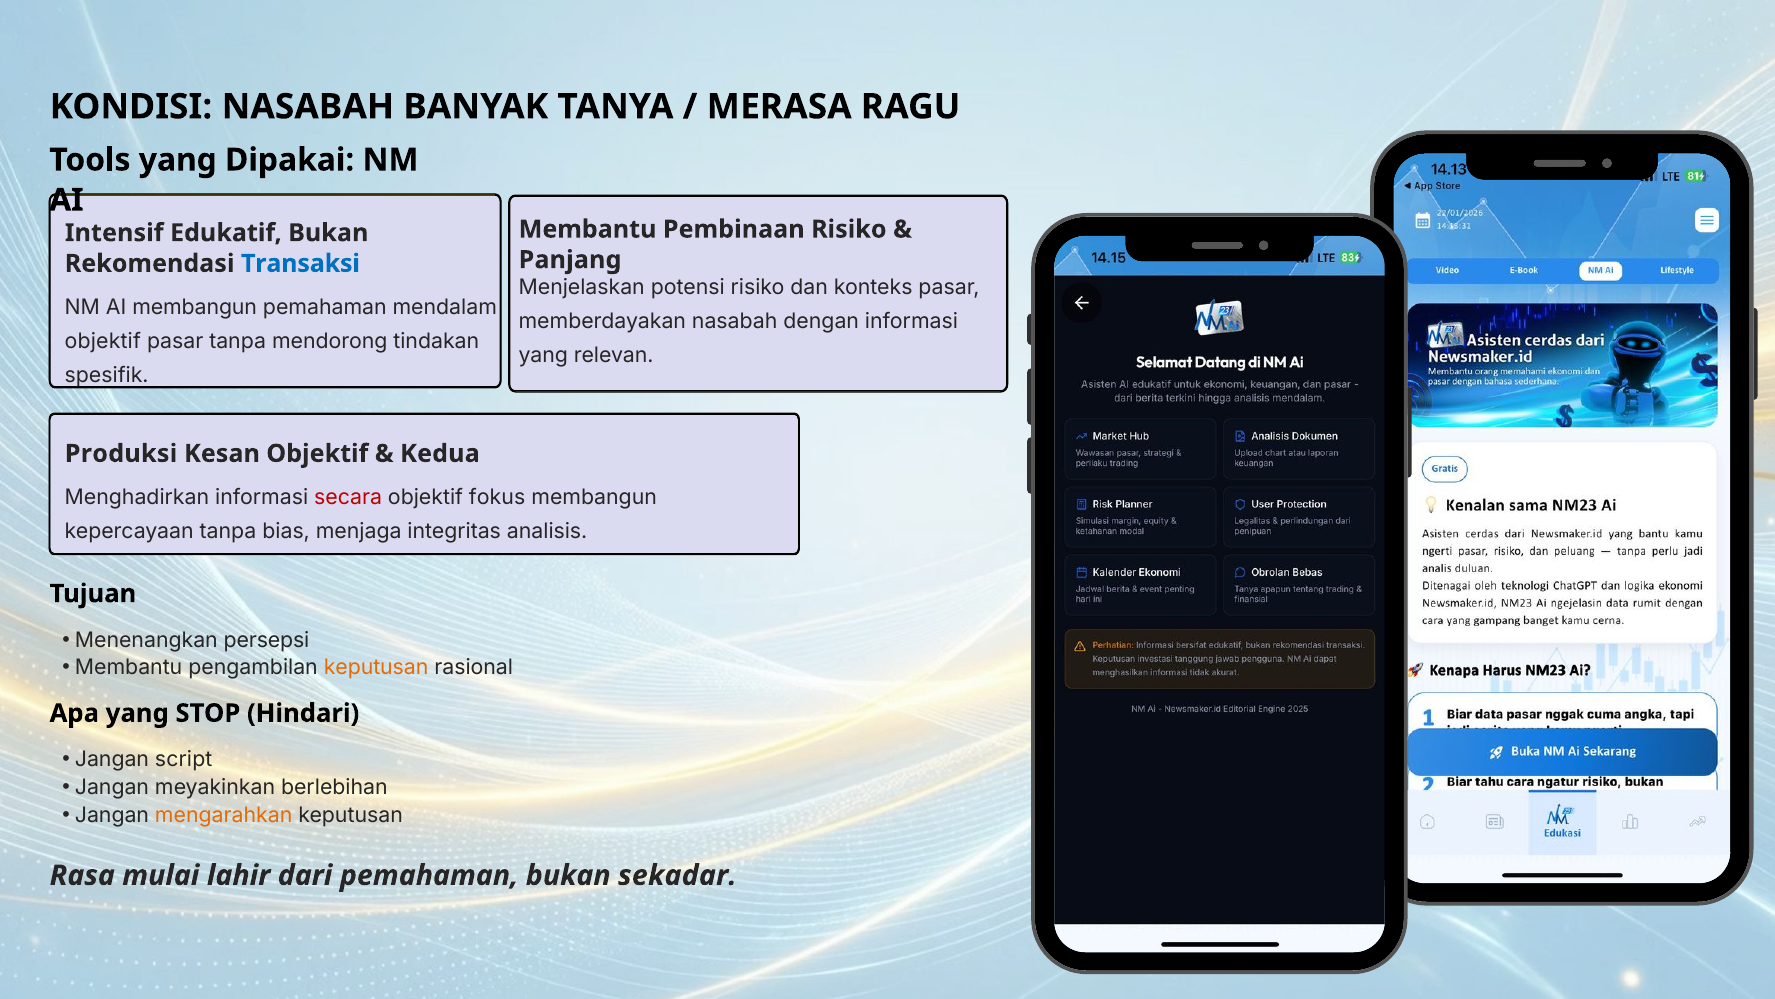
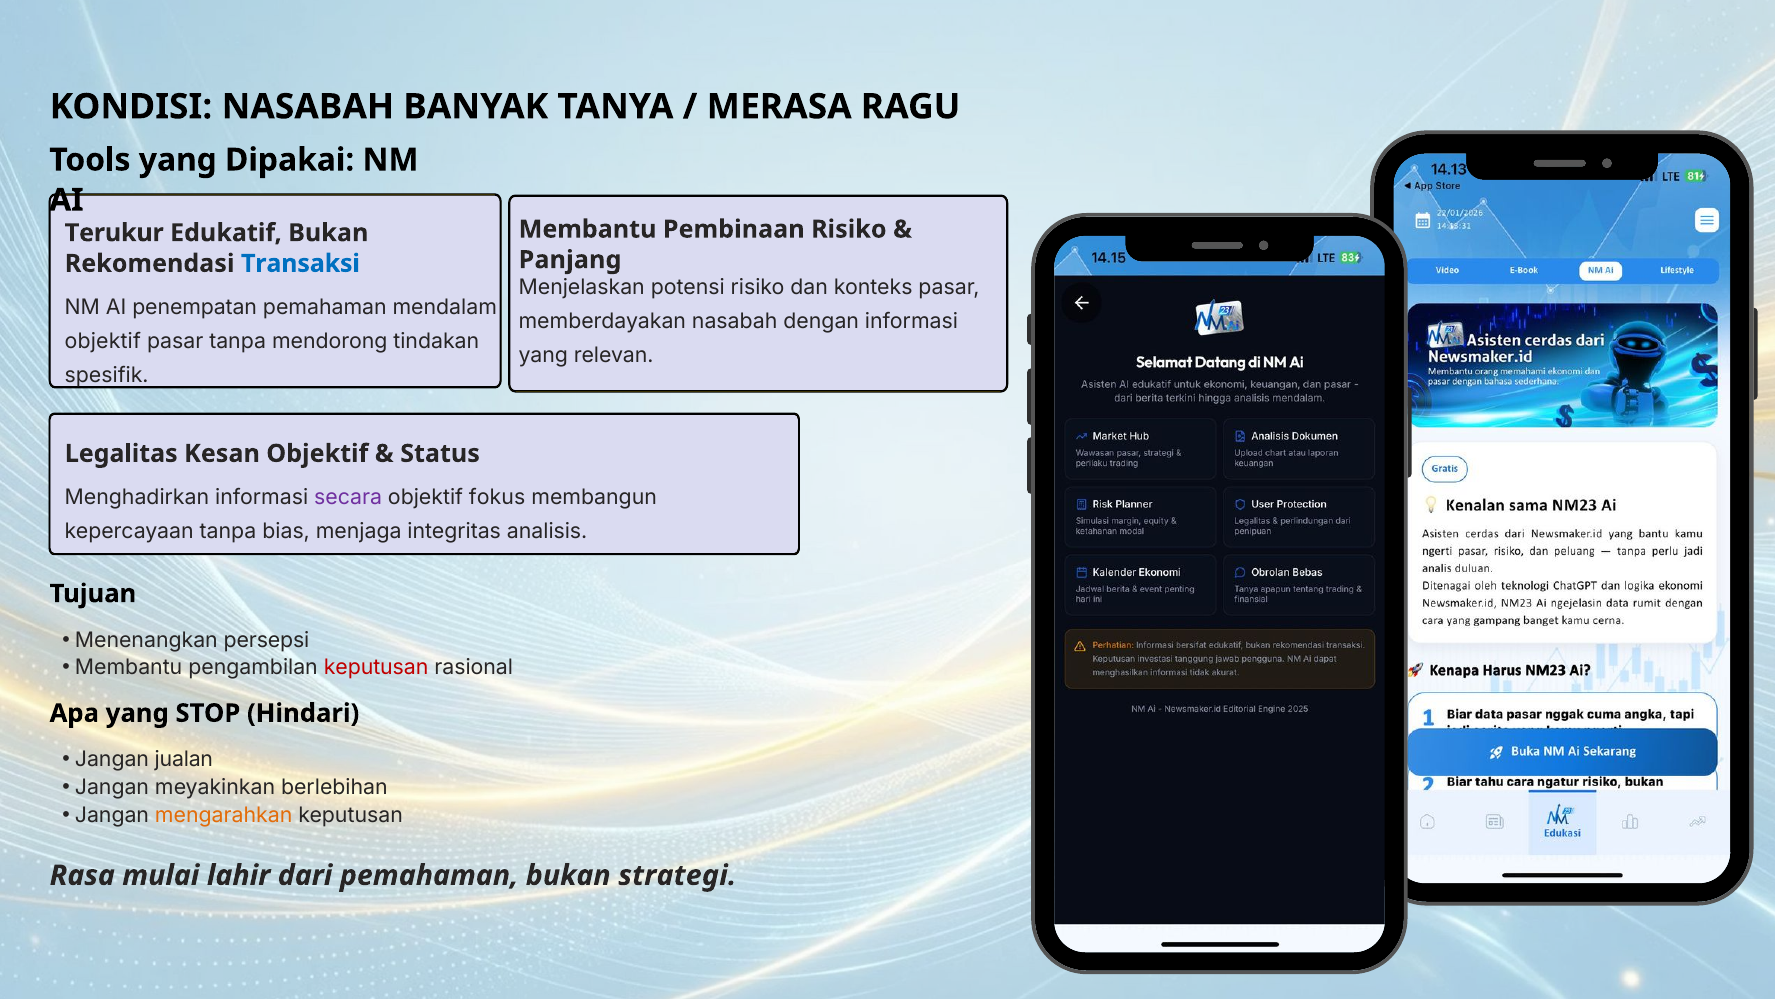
Intensif: Intensif -> Terukur
AI membangun: membangun -> penempatan
Produksi: Produksi -> Legalitas
Kedua: Kedua -> Status
secara colour: red -> purple
keputusan at (376, 668) colour: orange -> red
script: script -> jualan
sekadar: sekadar -> strategi
